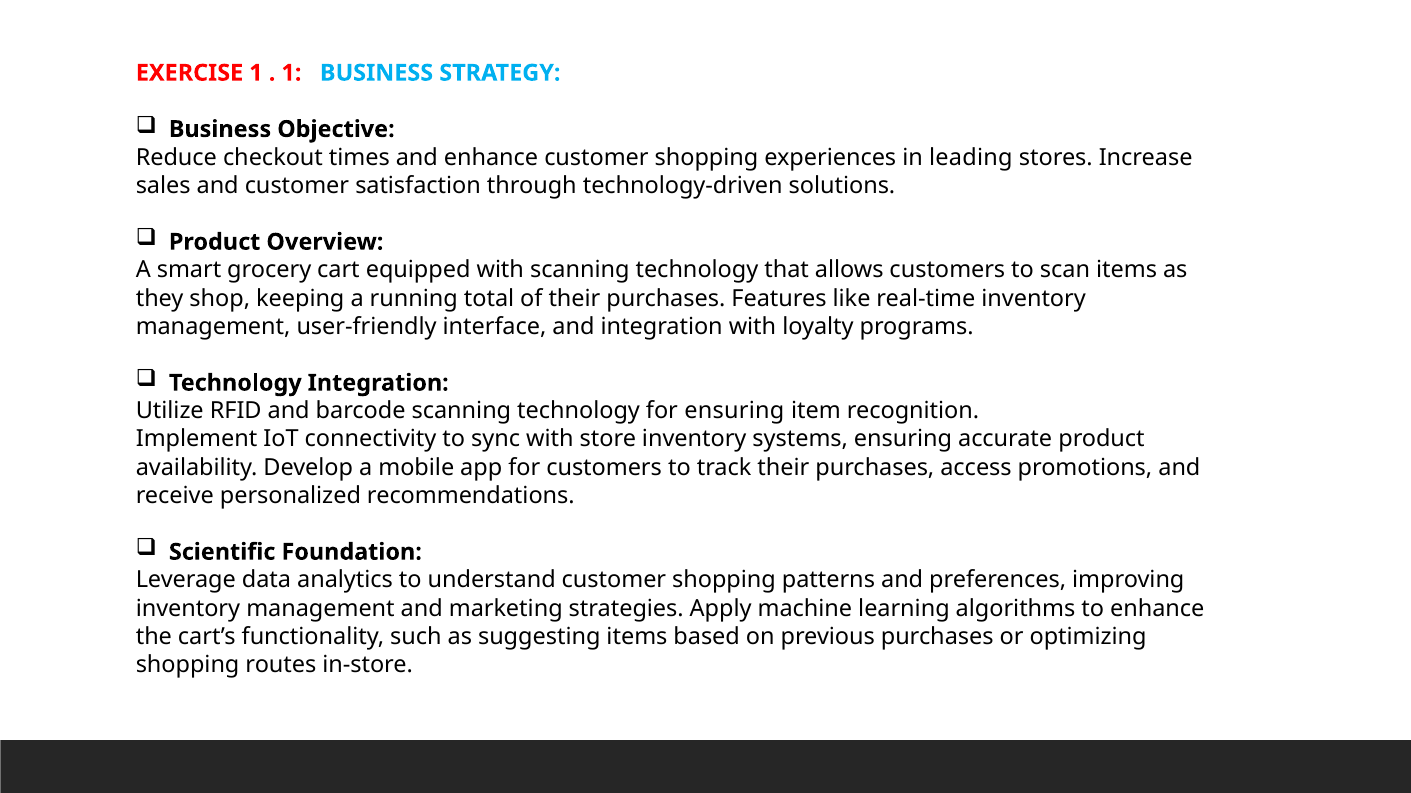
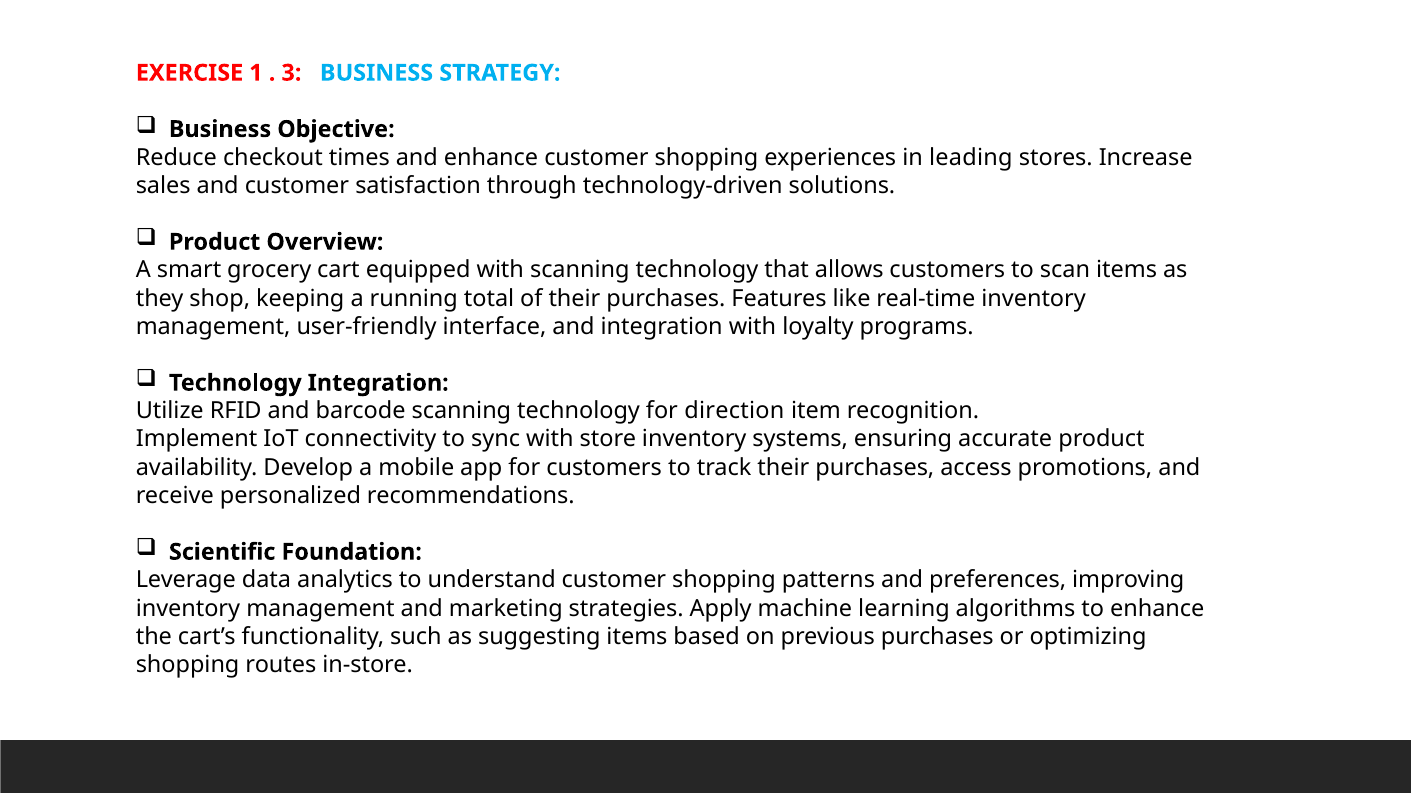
1 at (291, 73): 1 -> 3
for ensuring: ensuring -> direction
